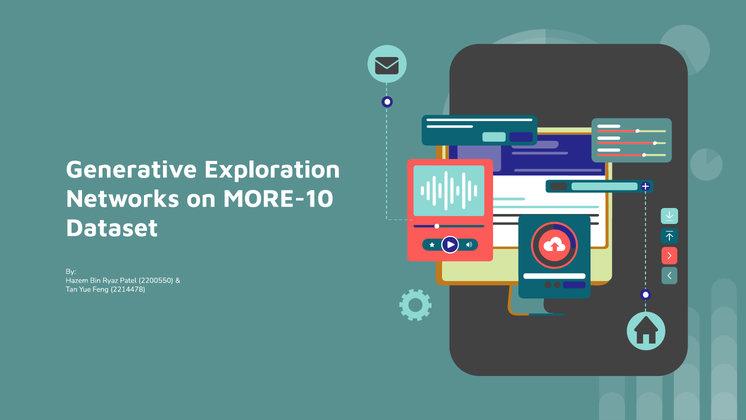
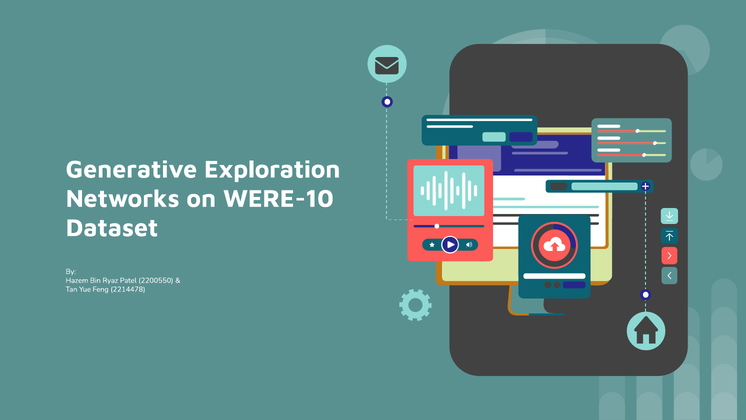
MORE-10: MORE-10 -> WERE-10
